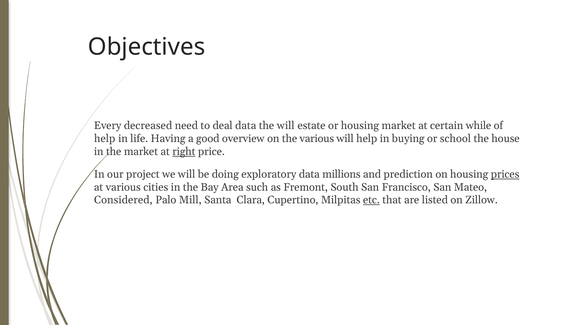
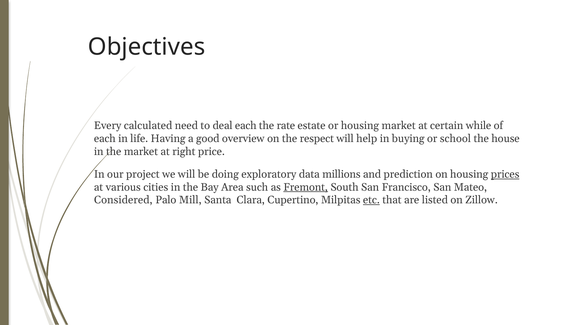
decreased: decreased -> calculated
deal data: data -> each
the will: will -> rate
help at (105, 139): help -> each
the various: various -> respect
right underline: present -> none
Fremont underline: none -> present
